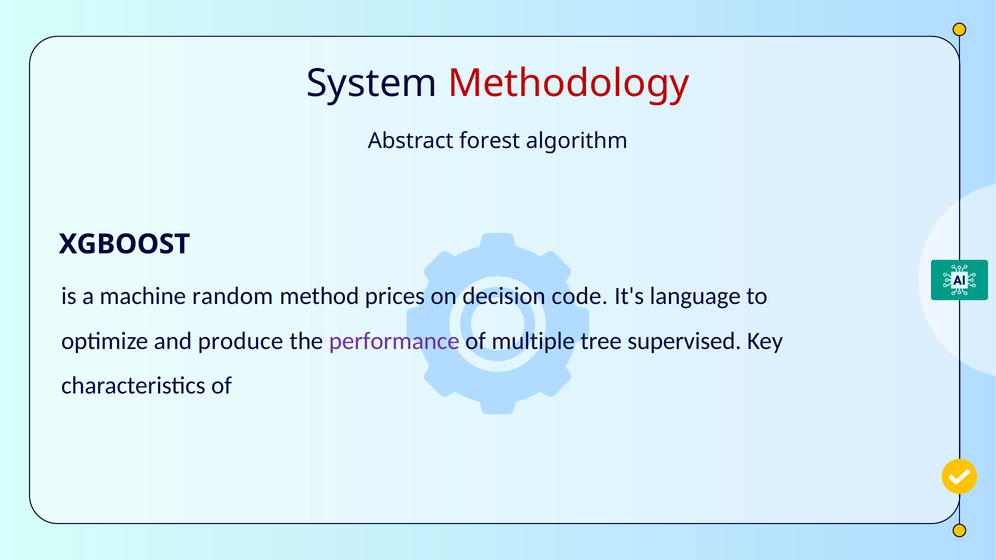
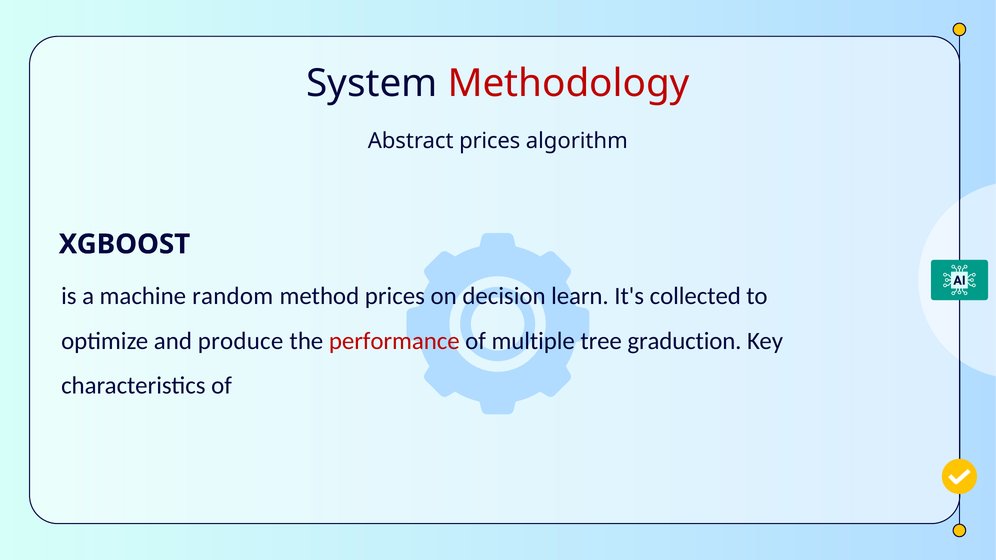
Abstract forest: forest -> prices
code: code -> learn
language: language -> collected
performance colour: purple -> red
supervised: supervised -> graduction
